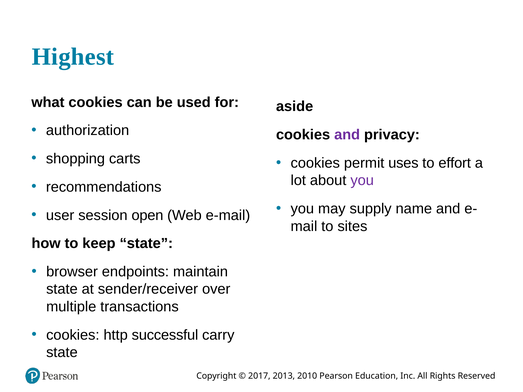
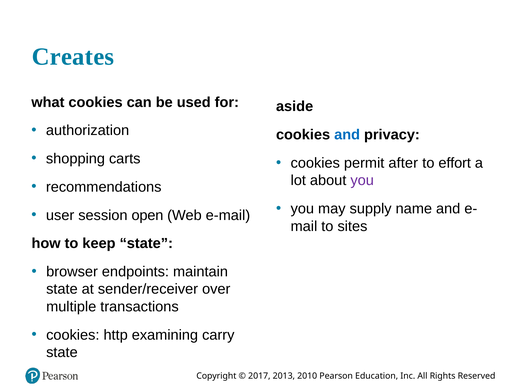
Highest: Highest -> Creates
and at (347, 135) colour: purple -> blue
uses: uses -> after
successful: successful -> examining
